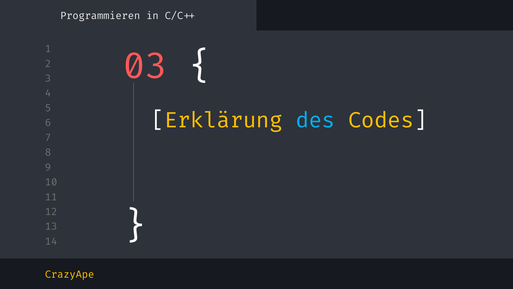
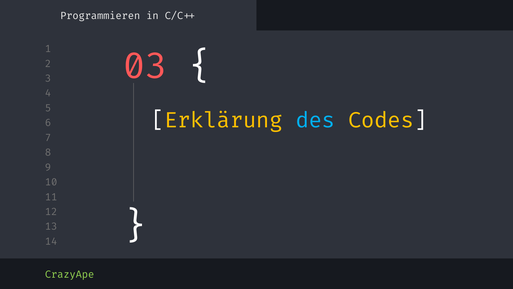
CrazyApe colour: yellow -> light green
